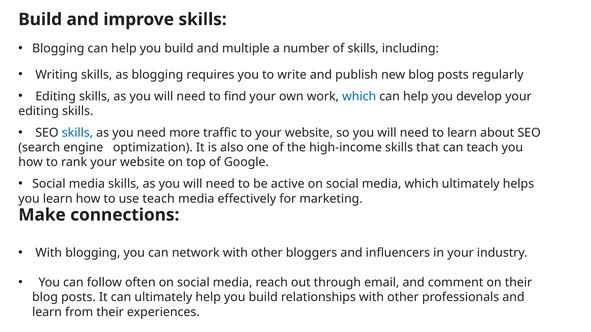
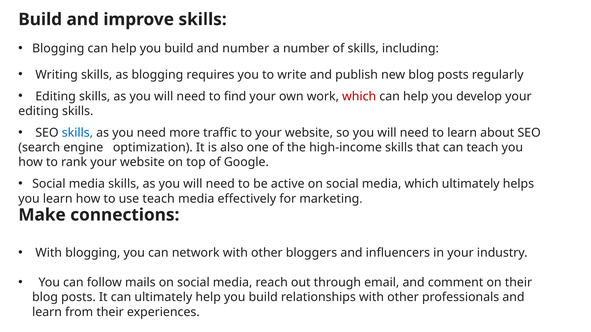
and multiple: multiple -> number
which at (359, 96) colour: blue -> red
often: often -> mails
